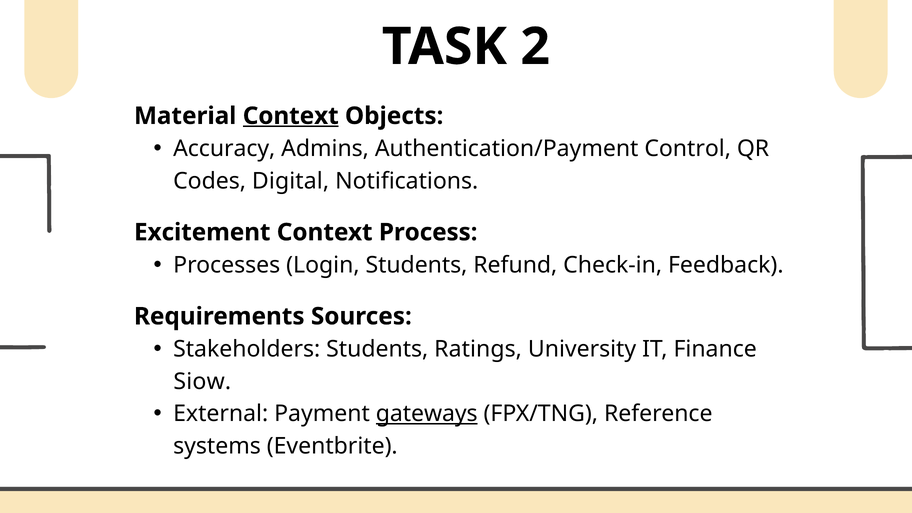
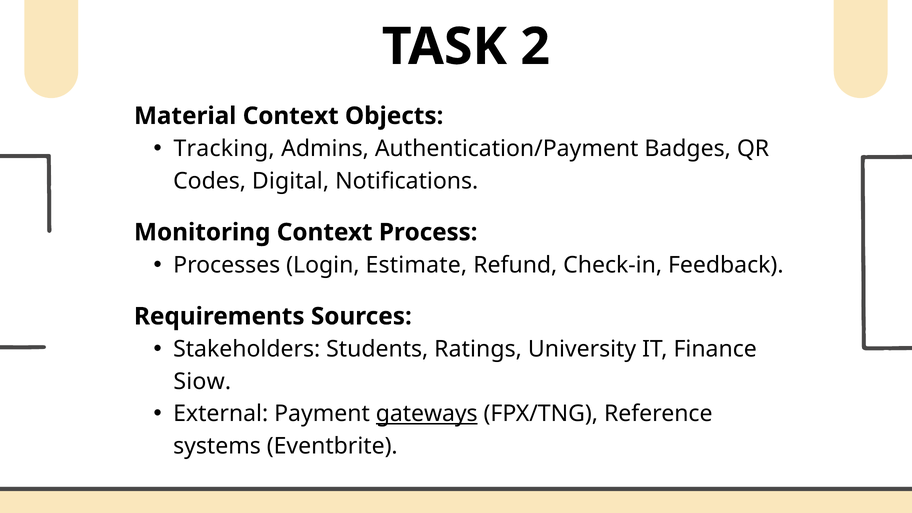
Context at (291, 116) underline: present -> none
Accuracy: Accuracy -> Tracking
Control: Control -> Badges
Excitement: Excitement -> Monitoring
Login Students: Students -> Estimate
